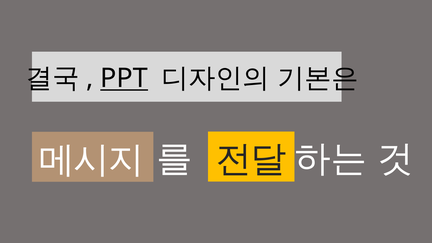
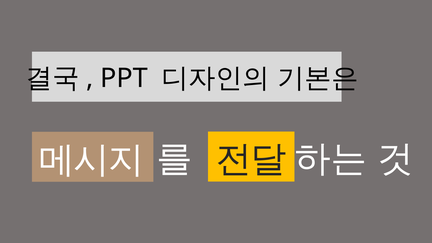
PPT underline: present -> none
